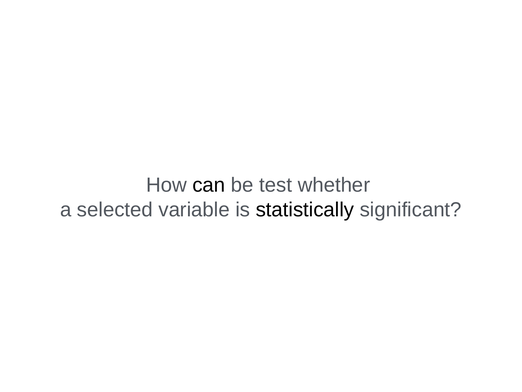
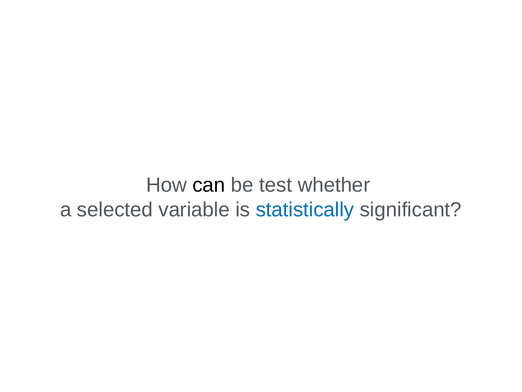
statistically colour: black -> blue
